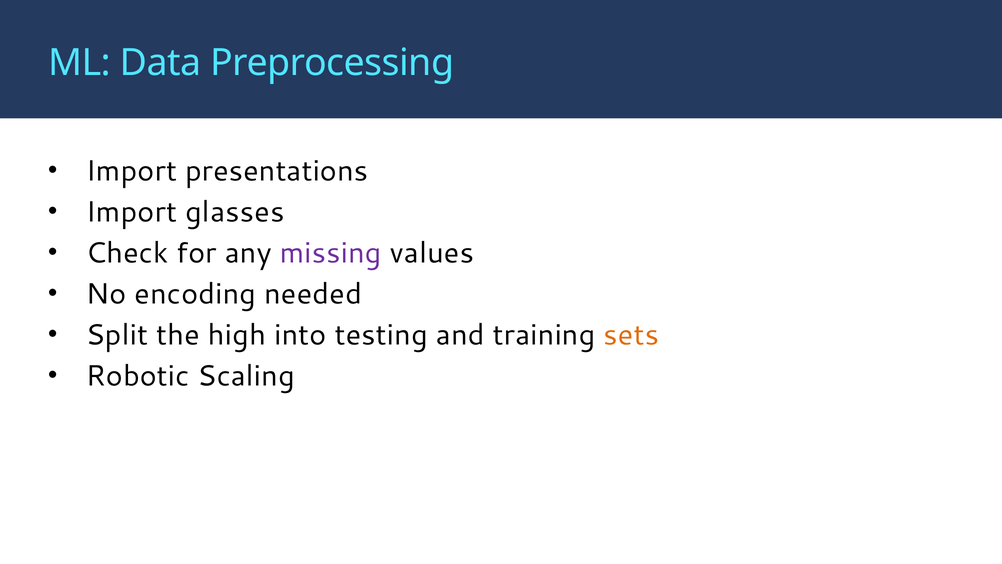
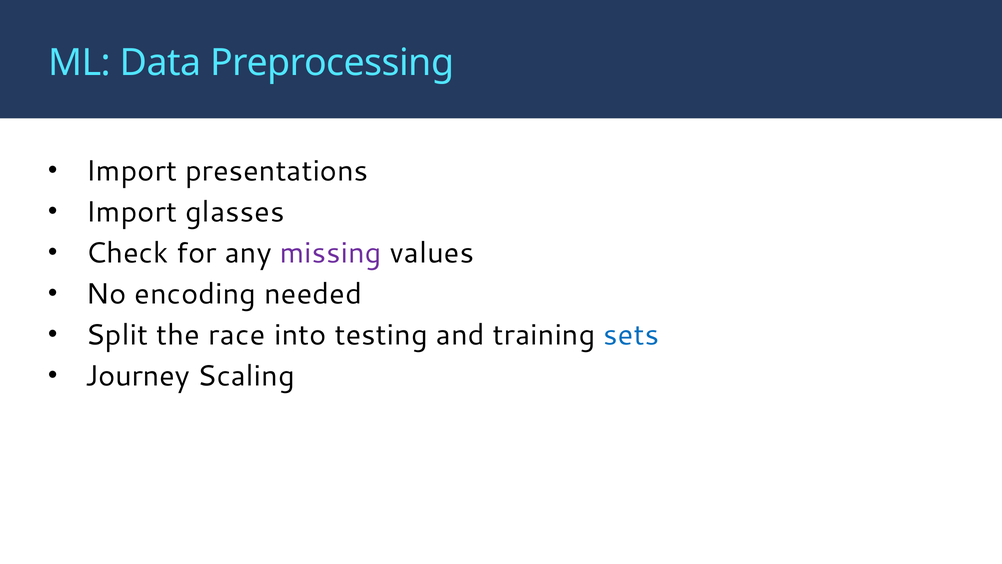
high: high -> race
sets colour: orange -> blue
Robotic: Robotic -> Journey
